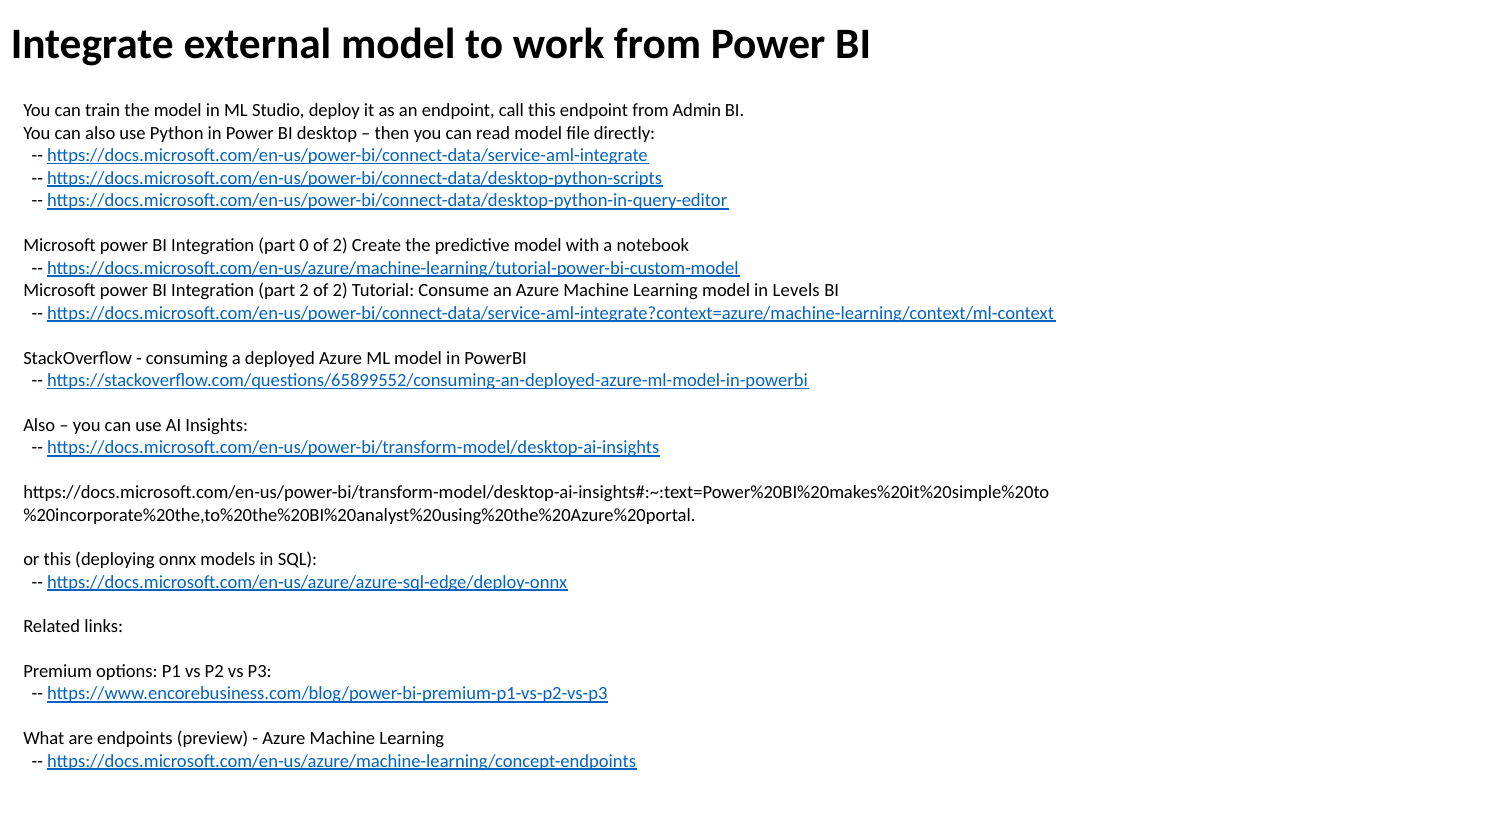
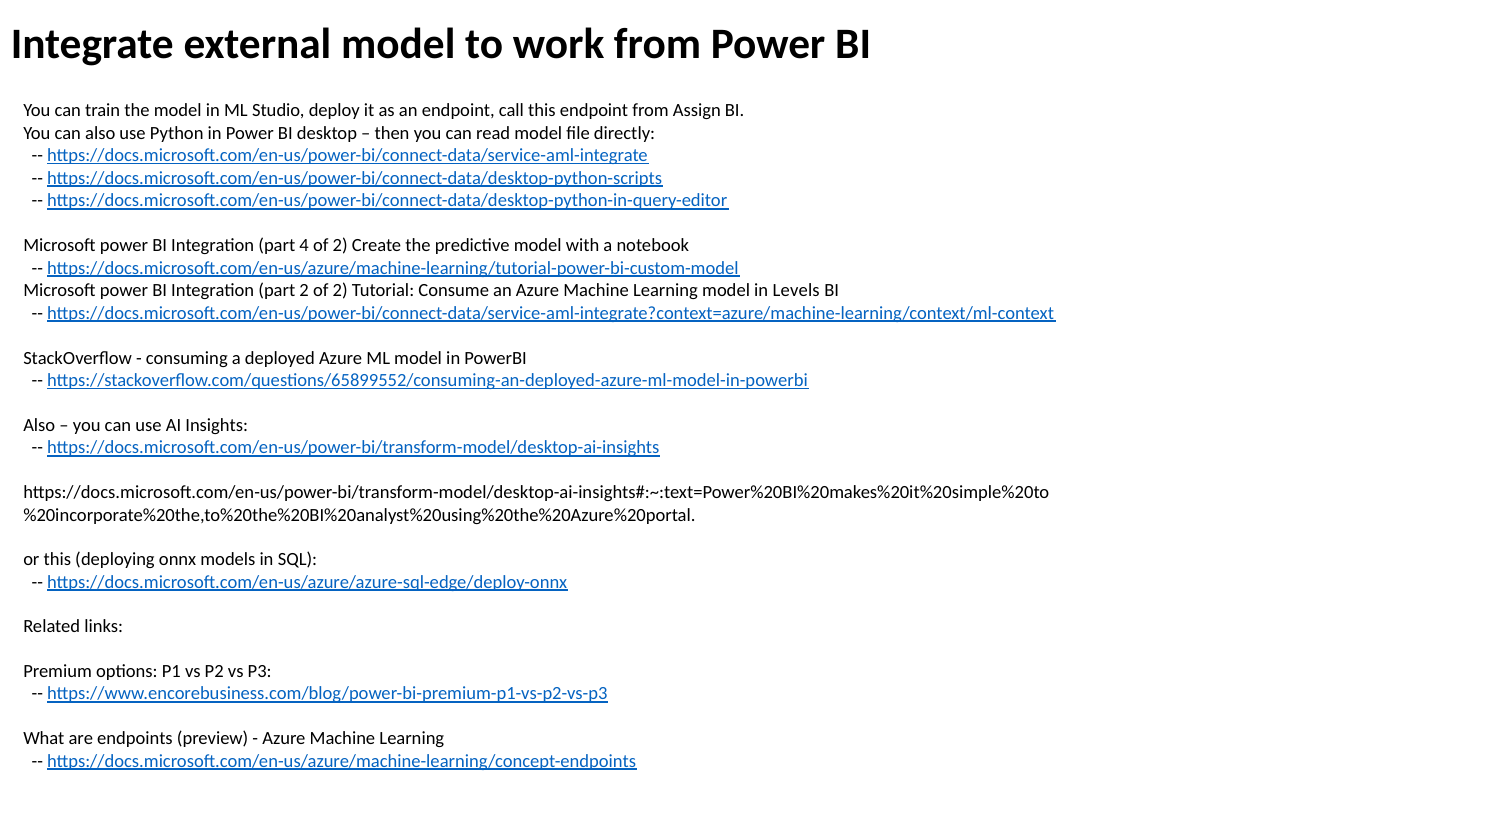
Admin: Admin -> Assign
0: 0 -> 4
